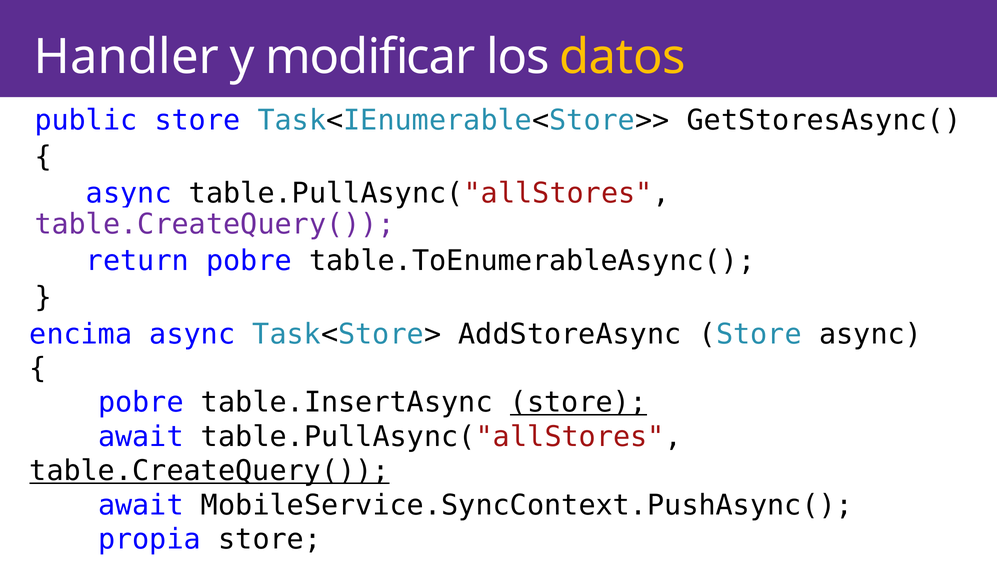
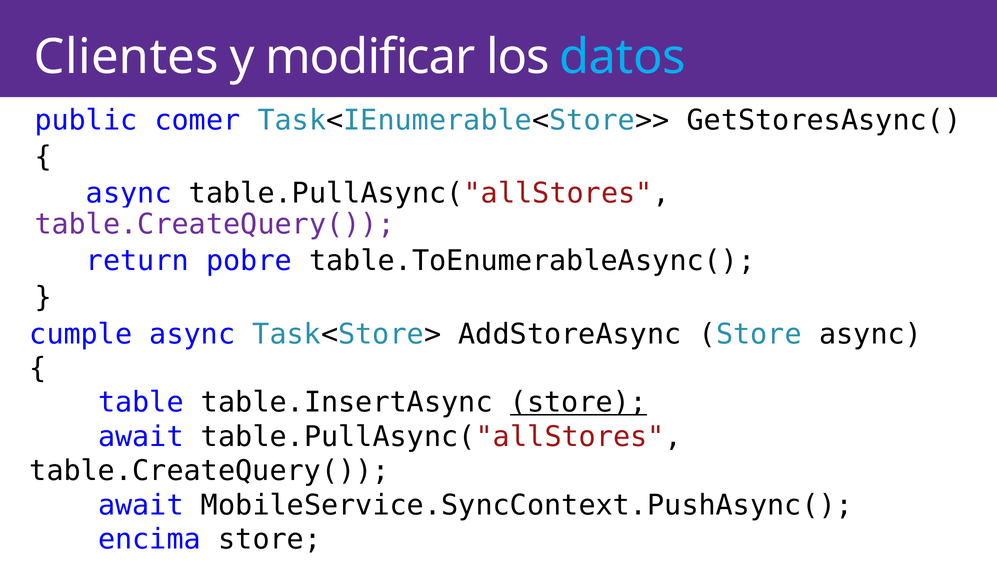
Handler: Handler -> Clientes
datos colour: yellow -> light blue
public store: store -> comer
encima: encima -> cumple
pobre at (141, 402): pobre -> table
table.CreateQuery( at (209, 471) underline: present -> none
propia: propia -> encima
